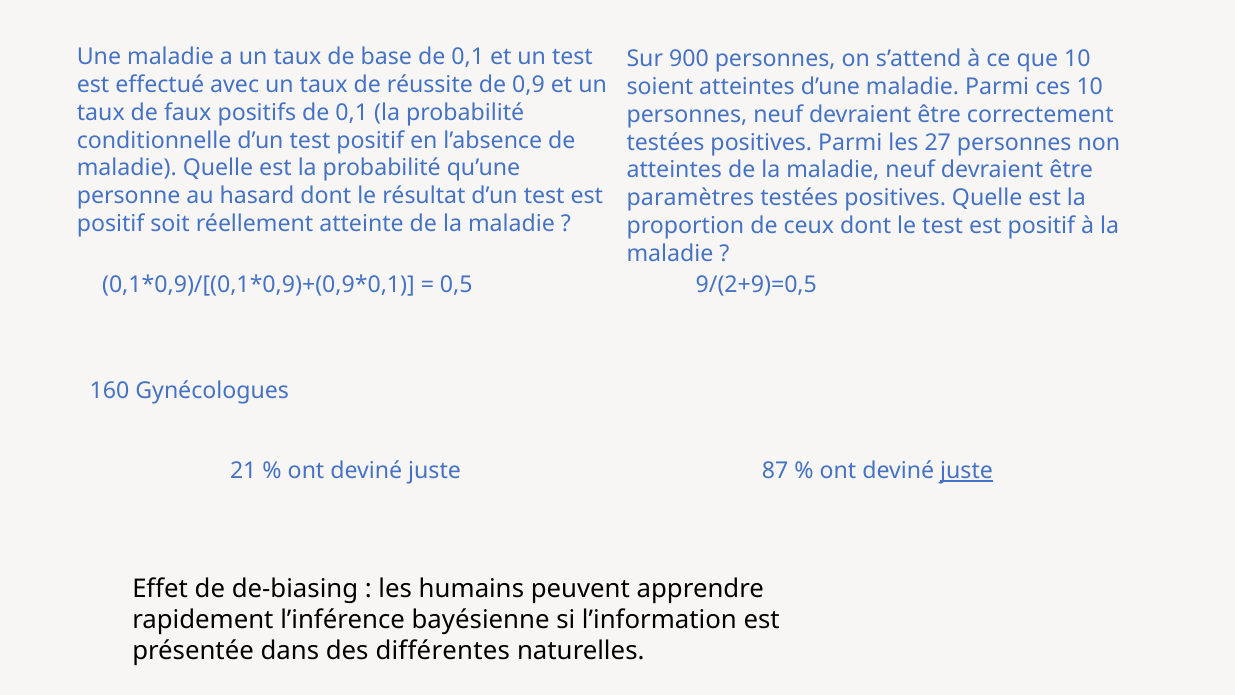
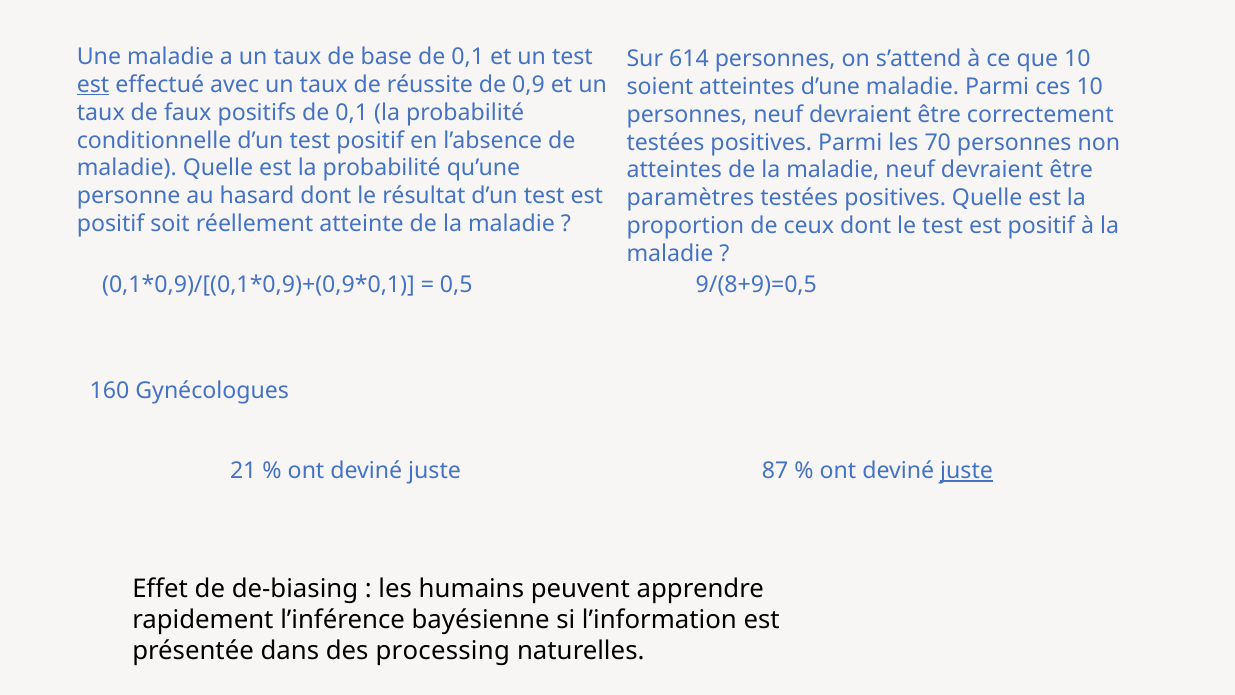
900: 900 -> 614
est at (93, 85) underline: none -> present
27: 27 -> 70
9/(2+9)=0,5: 9/(2+9)=0,5 -> 9/(8+9)=0,5
différentes: différentes -> processing
